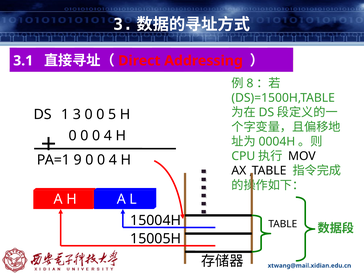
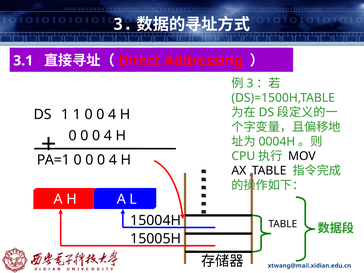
8: 8 -> 3
1 3: 3 -> 1
5 at (112, 114): 5 -> 4
PA=1 9: 9 -> 0
